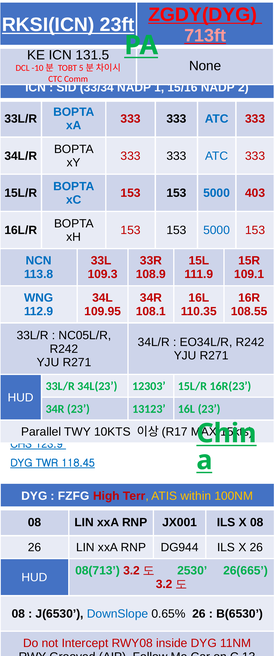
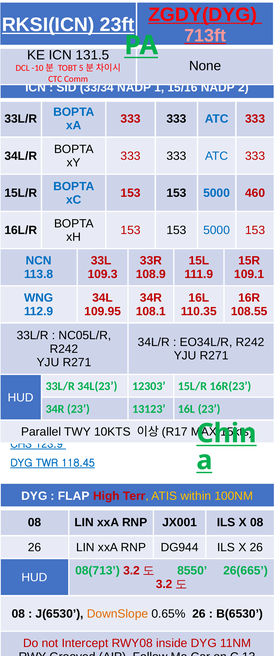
403: 403 -> 460
FZFG: FZFG -> FLAP
2530: 2530 -> 8550
DownSlope colour: blue -> orange
